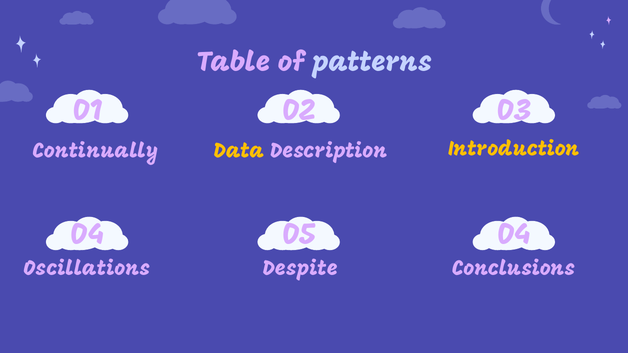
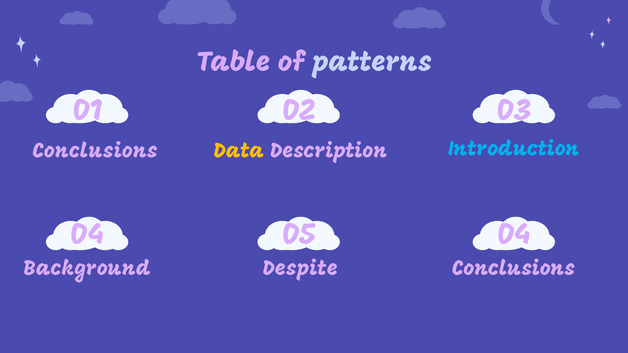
Introduction colour: yellow -> light blue
Continually at (95, 151): Continually -> Conclusions
Oscillations: Oscillations -> Background
